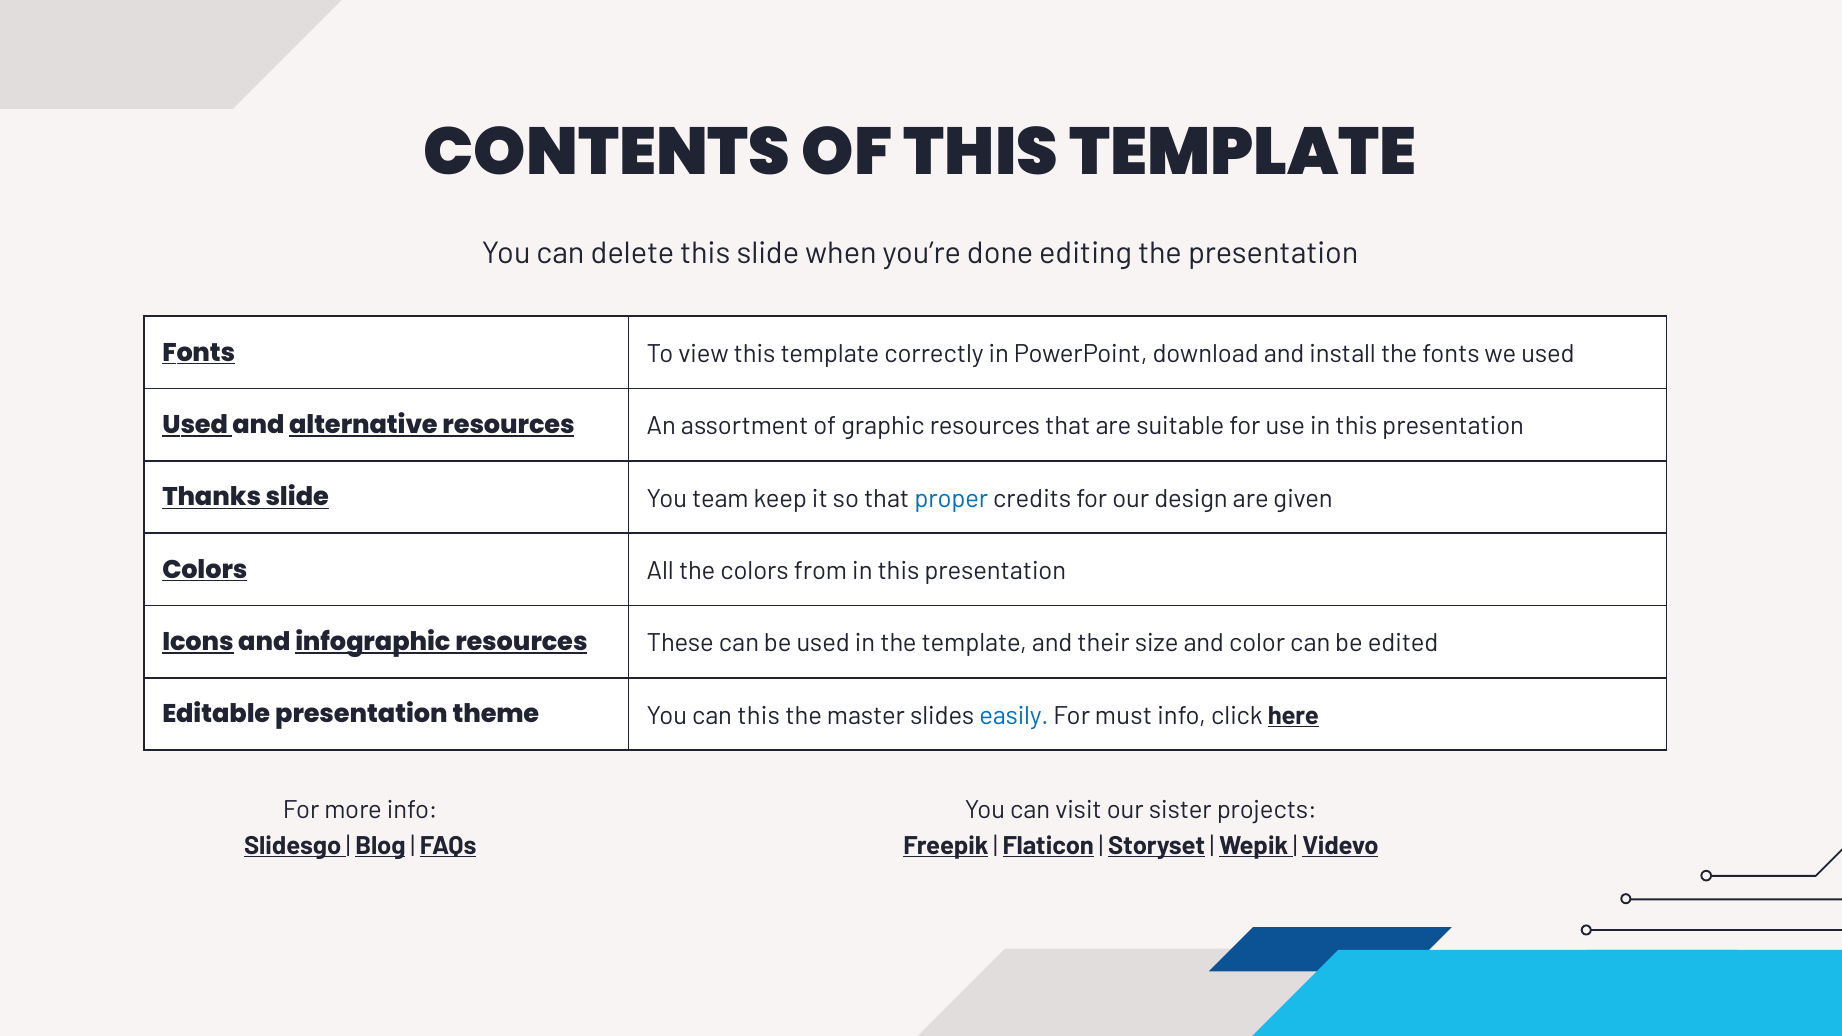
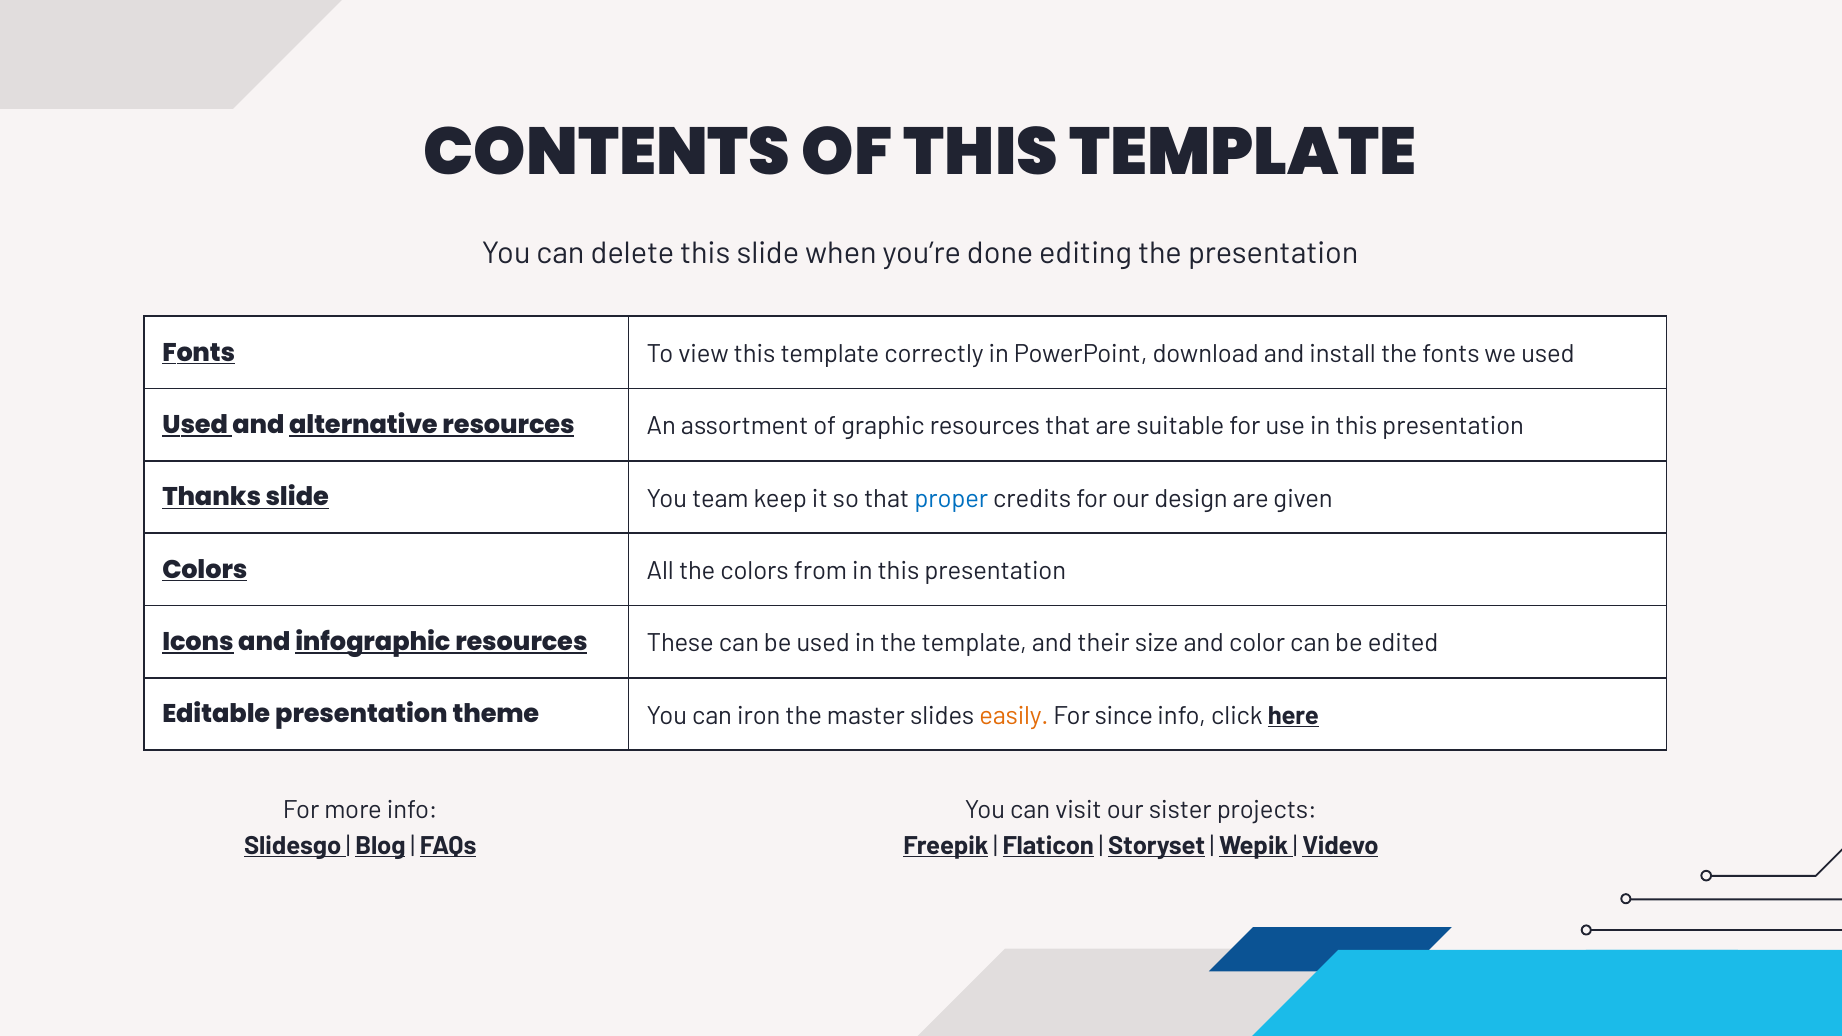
can this: this -> iron
easily colour: blue -> orange
must: must -> since
